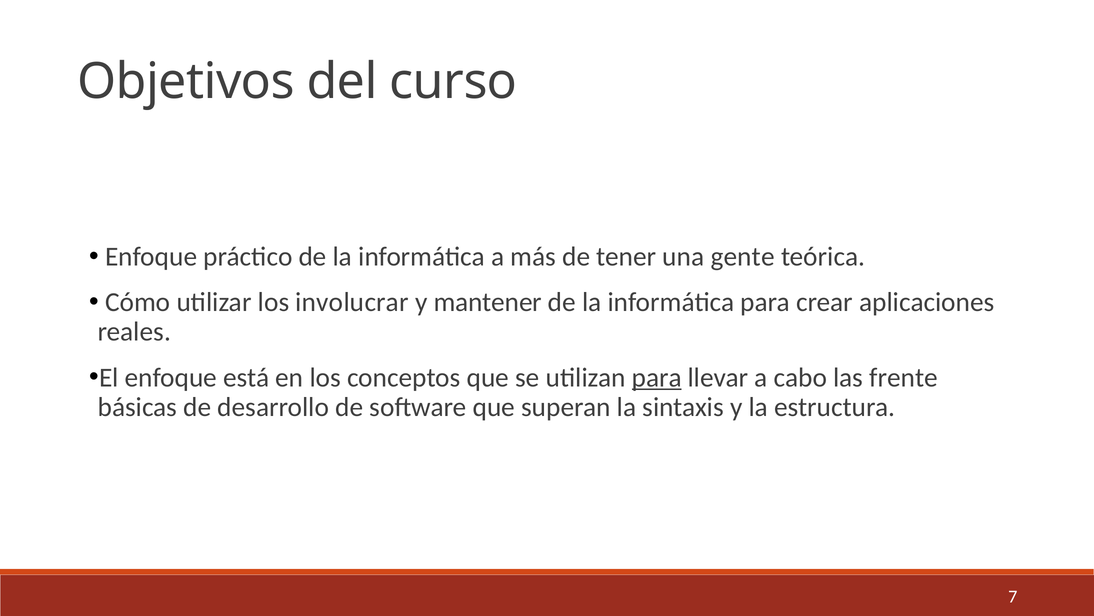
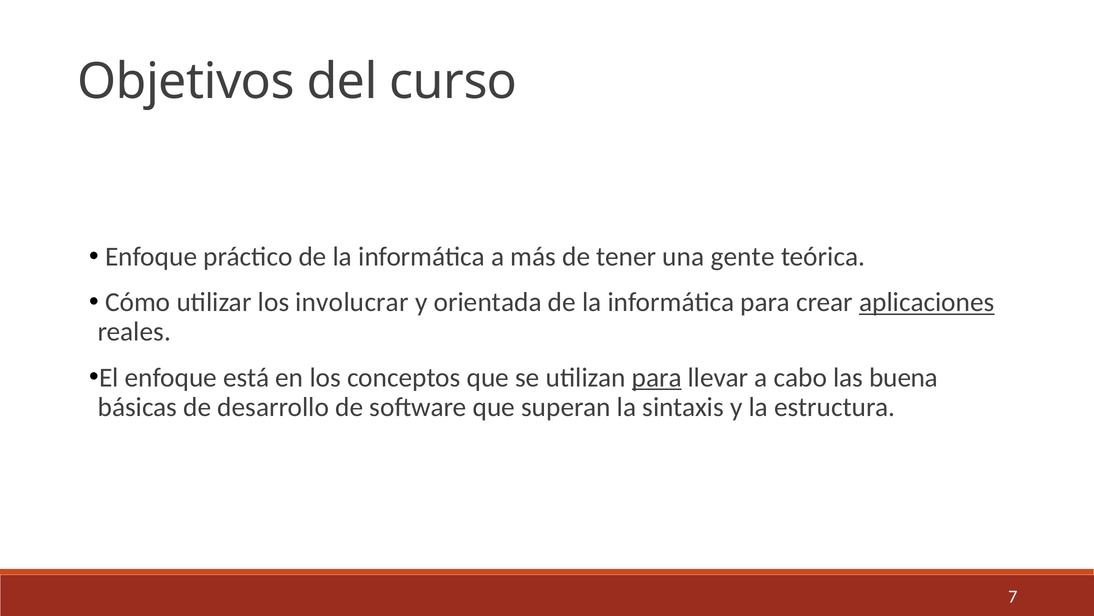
mantener: mantener -> orientada
aplicaciones underline: none -> present
frente: frente -> buena
